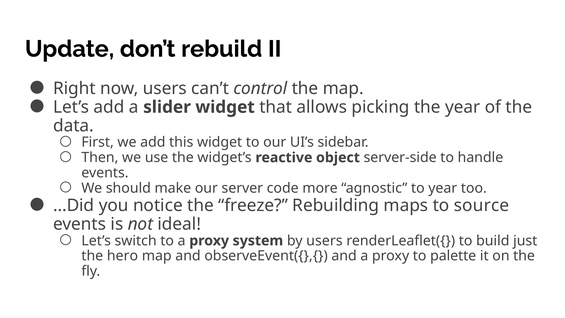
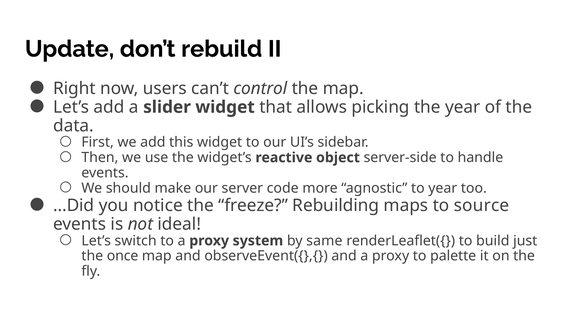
by users: users -> same
hero: hero -> once
